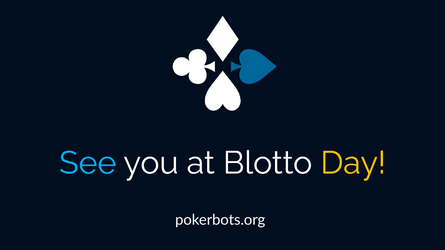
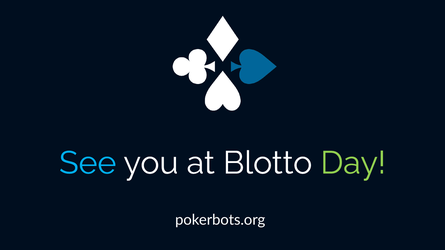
Day colour: yellow -> light green
